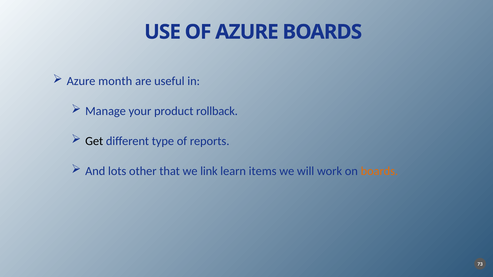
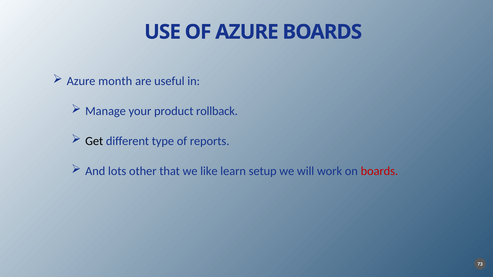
link: link -> like
items: items -> setup
boards at (379, 171) colour: orange -> red
